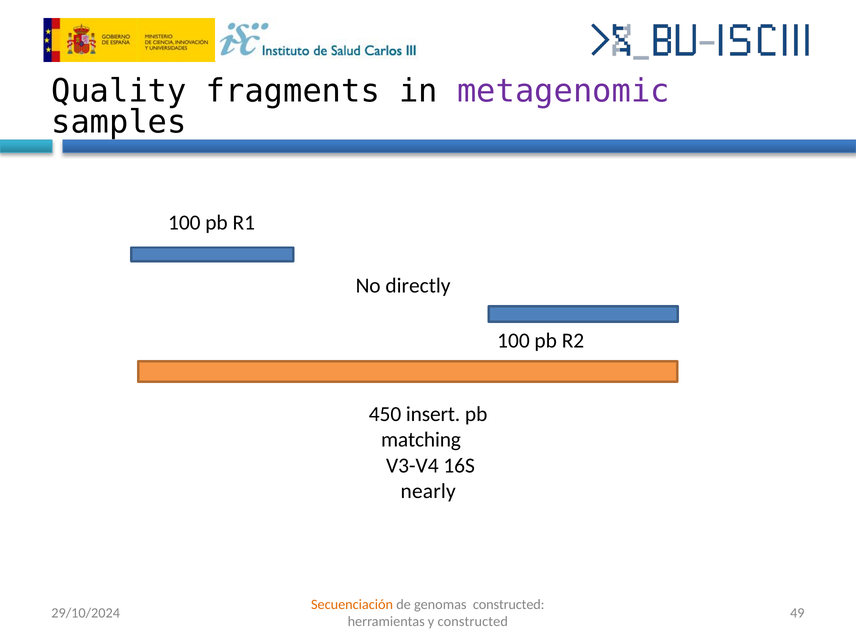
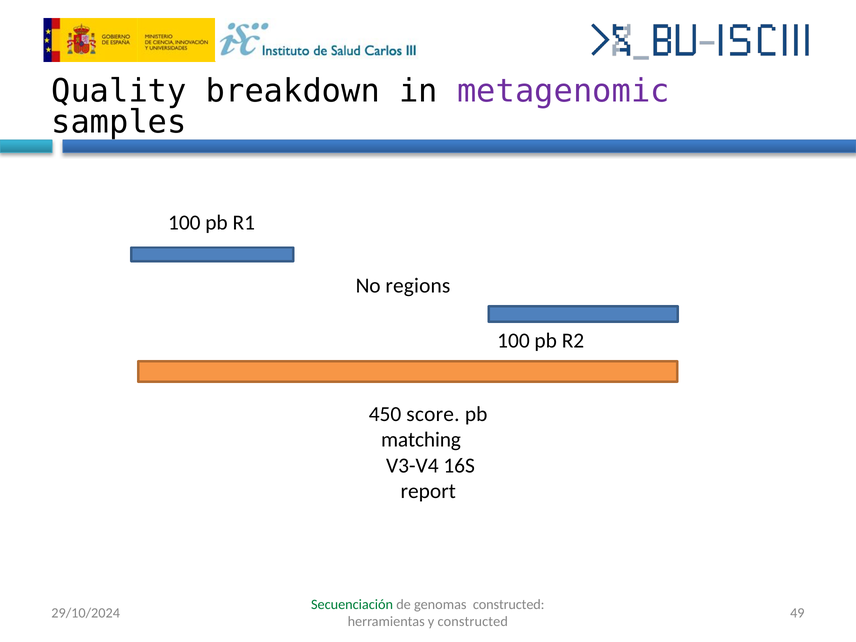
fragments: fragments -> breakdown
directly: directly -> regions
insert: insert -> score
nearly: nearly -> report
Secuenciación colour: orange -> green
